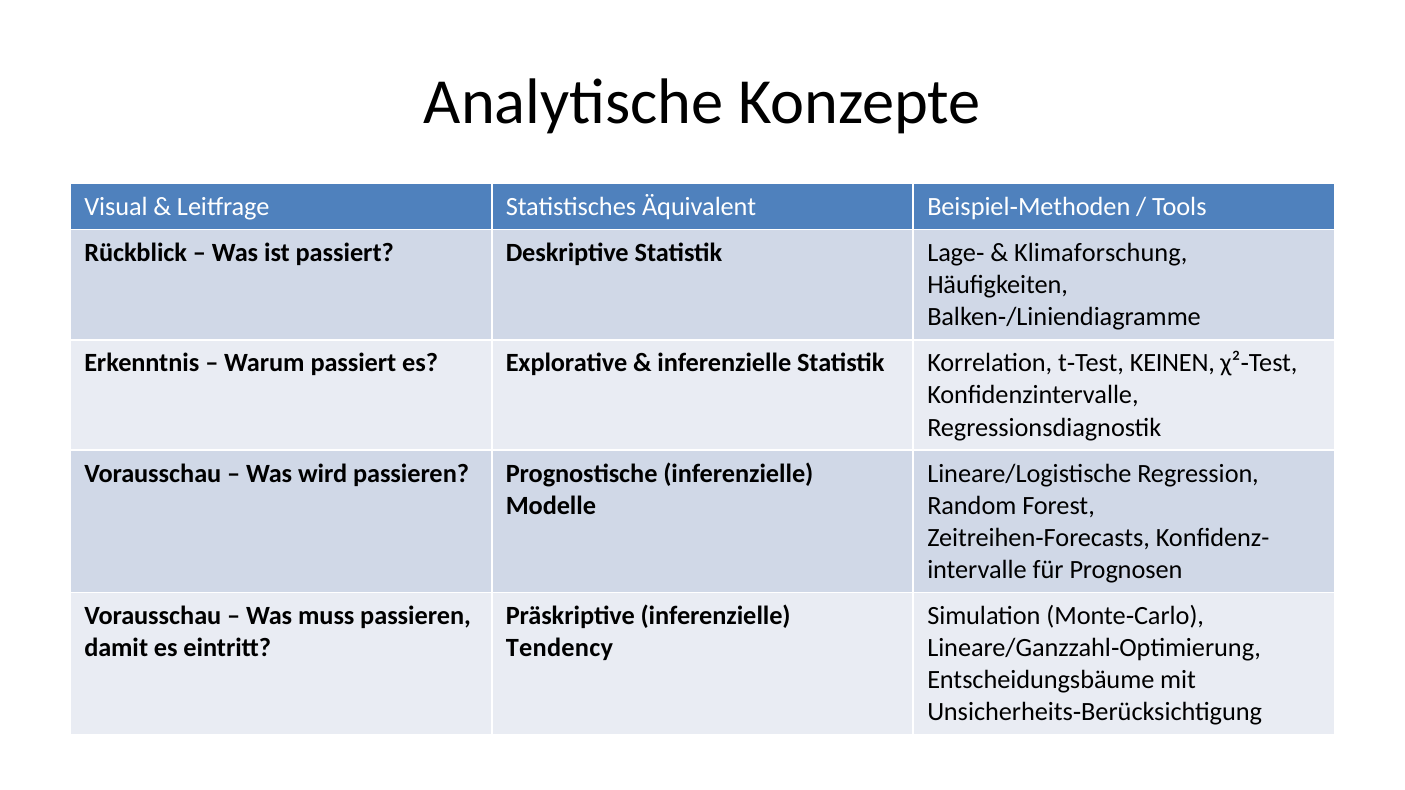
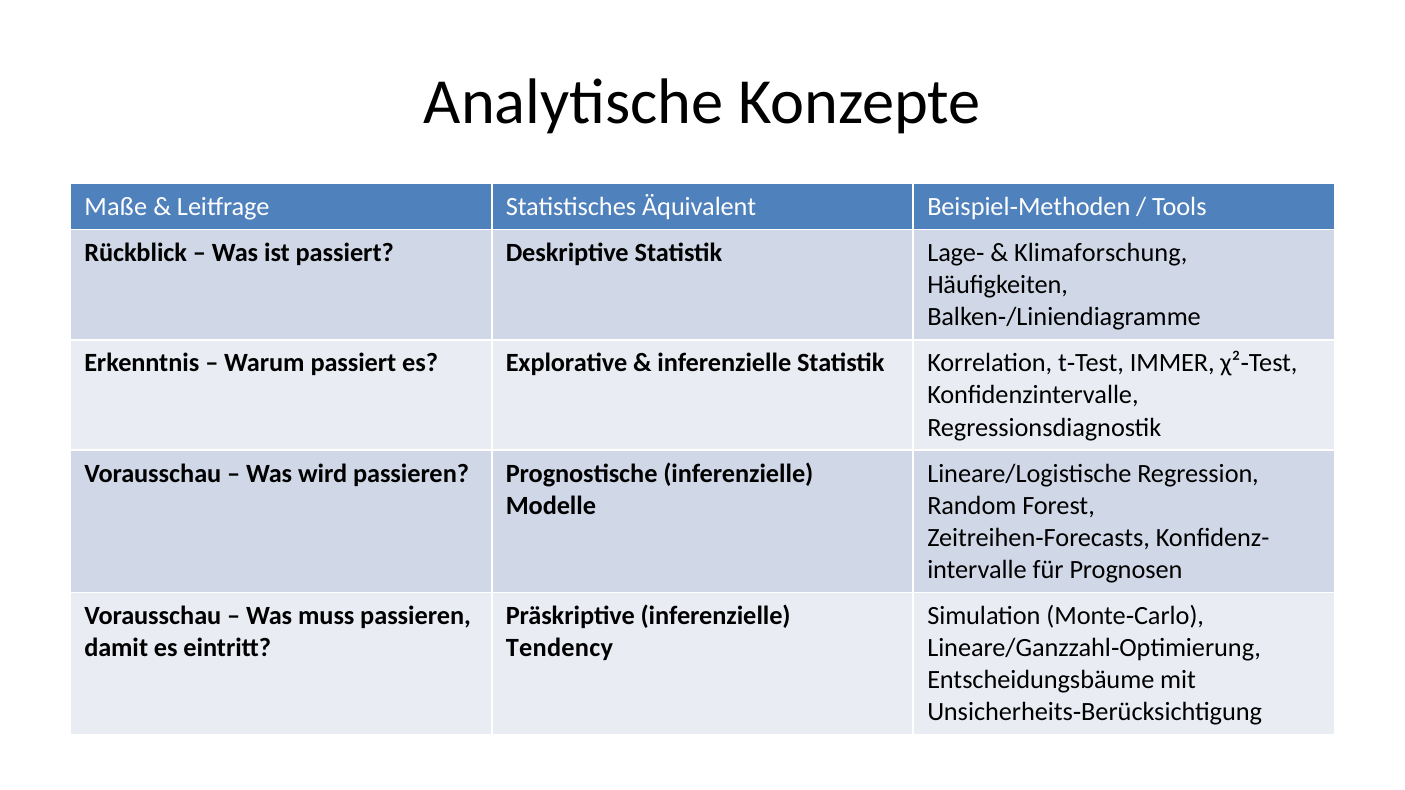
Visual: Visual -> Maße
KEINEN: KEINEN -> IMMER
